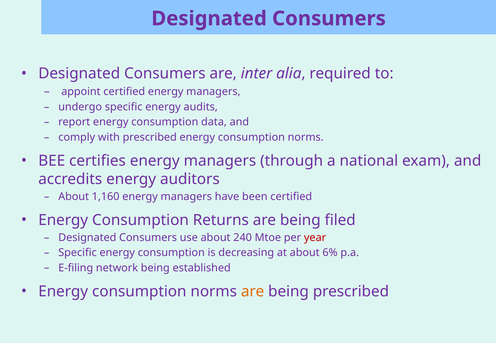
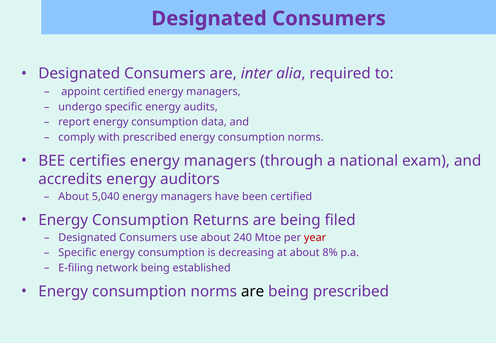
1,160: 1,160 -> 5,040
6%: 6% -> 8%
are at (253, 292) colour: orange -> black
